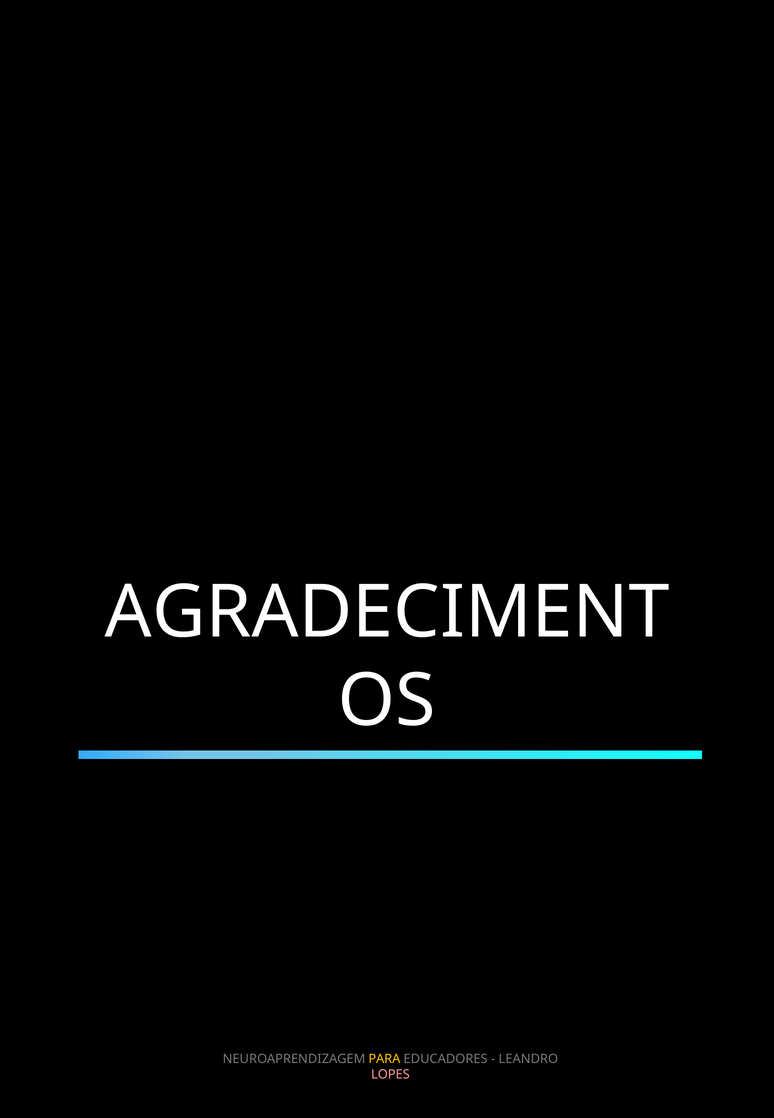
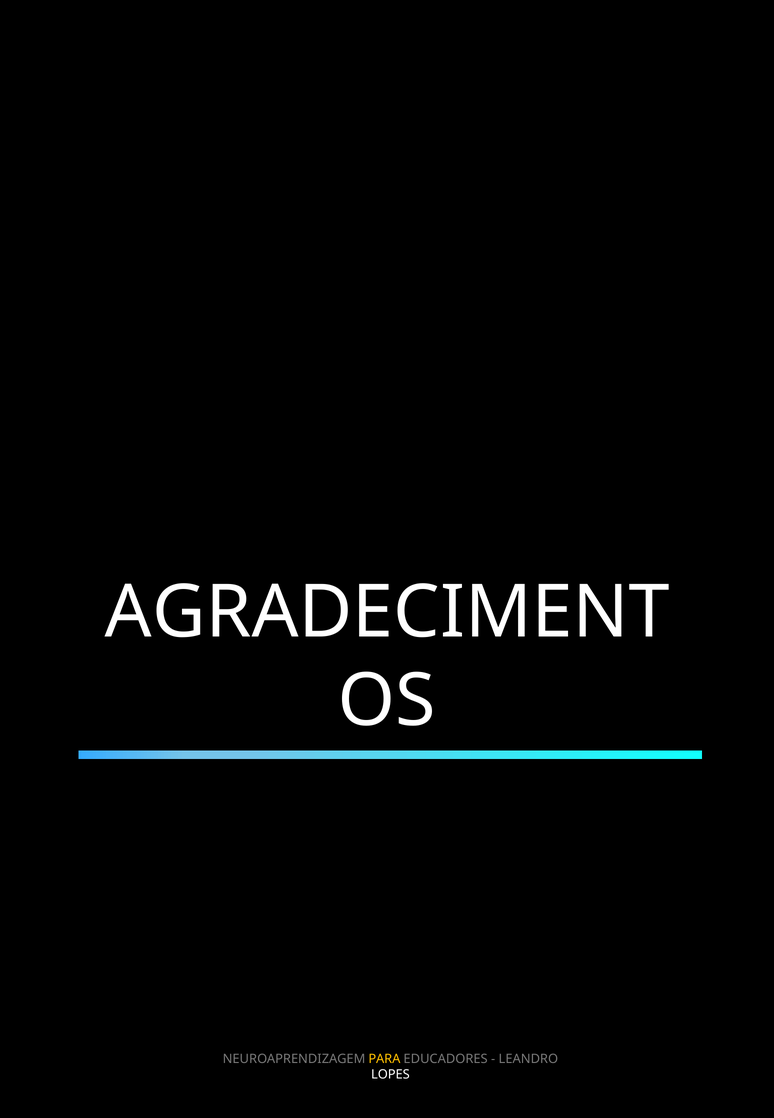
LOPES colour: pink -> white
